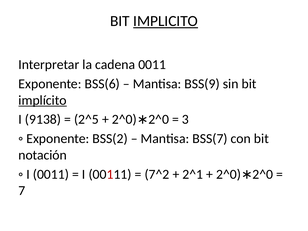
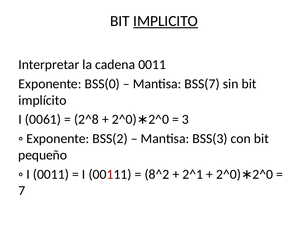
BSS(6: BSS(6 -> BSS(0
BSS(9: BSS(9 -> BSS(7
implícito underline: present -> none
9138: 9138 -> 0061
2^5: 2^5 -> 2^8
BSS(7: BSS(7 -> BSS(3
notación: notación -> pequeño
7^2: 7^2 -> 8^2
